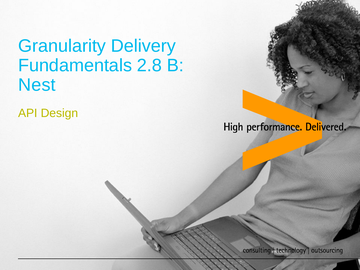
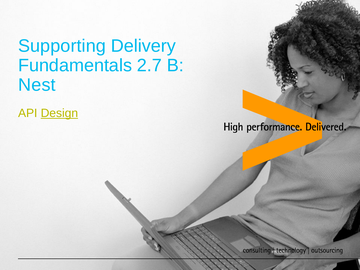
Granularity: Granularity -> Supporting
2.8: 2.8 -> 2.7
Design underline: none -> present
